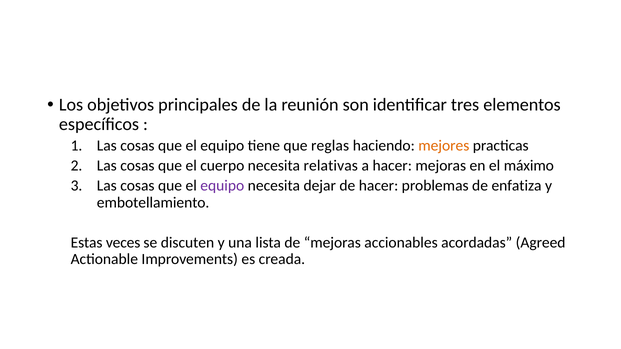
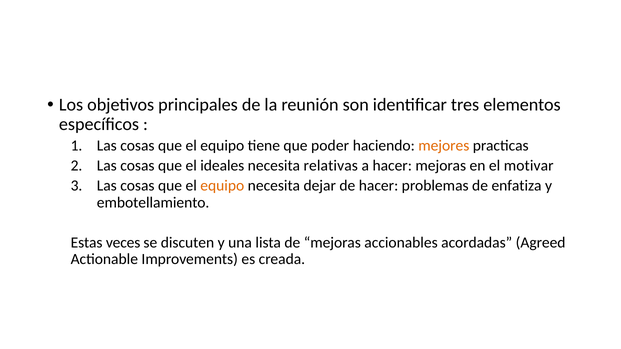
reglas: reglas -> poder
cuerpo: cuerpo -> ideales
máximo: máximo -> motivar
equipo at (222, 186) colour: purple -> orange
